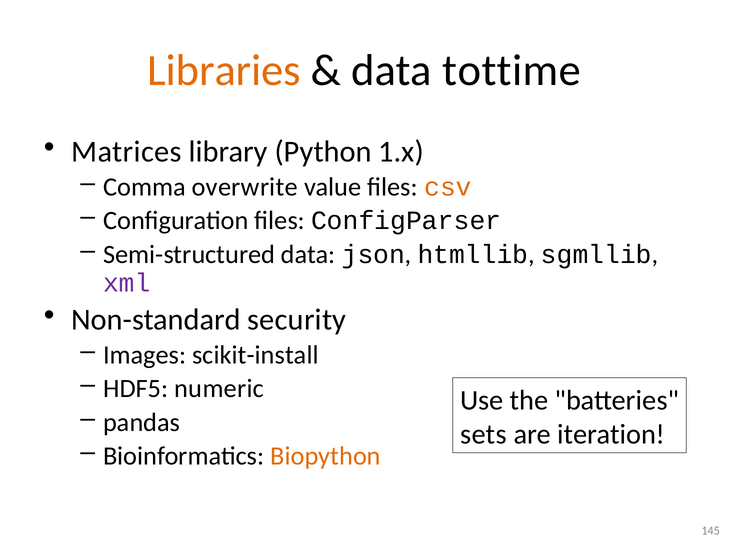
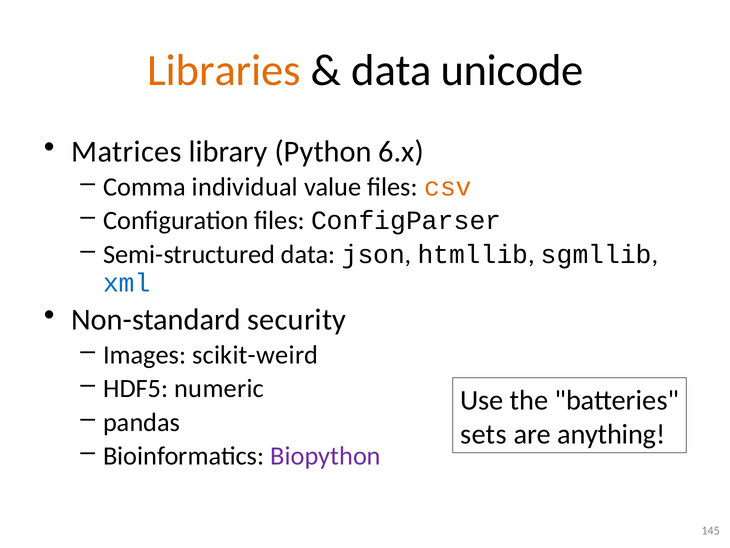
tottime: tottime -> unicode
1.x: 1.x -> 6.x
overwrite: overwrite -> individual
xml colour: purple -> blue
scikit-install: scikit-install -> scikit-weird
iteration: iteration -> anything
Biopython colour: orange -> purple
